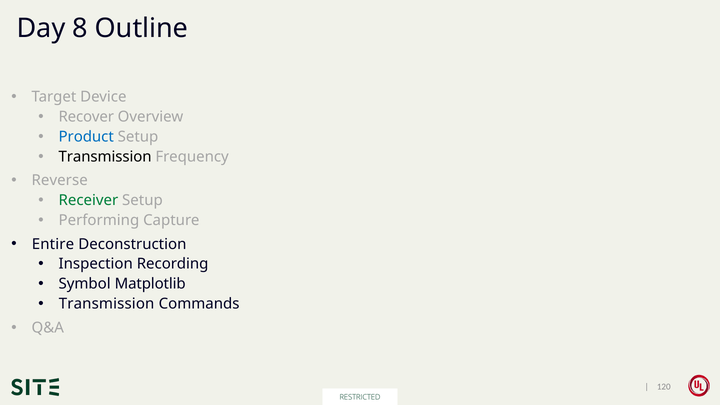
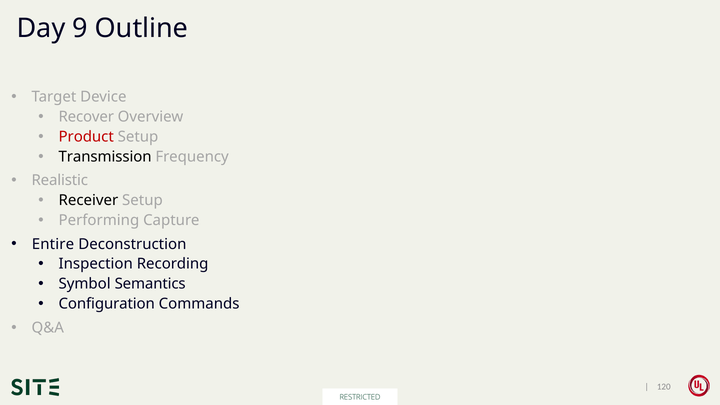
8: 8 -> 9
Product colour: blue -> red
Reverse: Reverse -> Realistic
Receiver colour: green -> black
Matplotlib: Matplotlib -> Semantics
Transmission at (107, 304): Transmission -> Configuration
